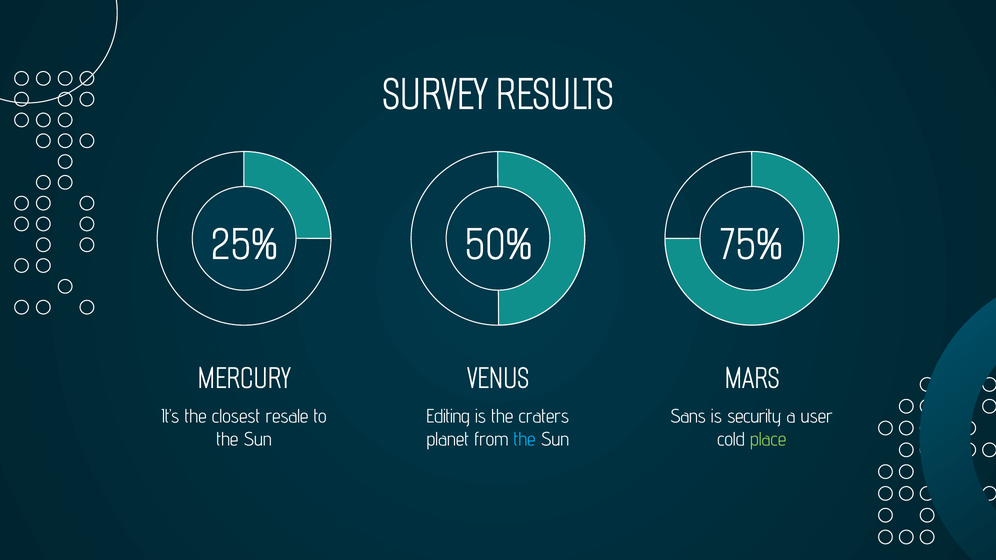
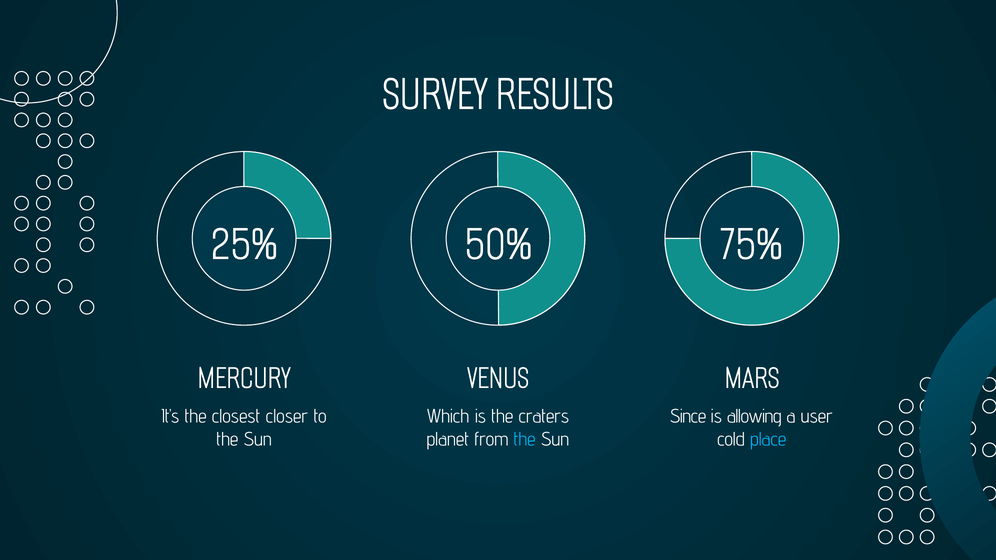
resale: resale -> closer
Editing: Editing -> Which
Sans: Sans -> Since
security: security -> allowing
place colour: light green -> light blue
